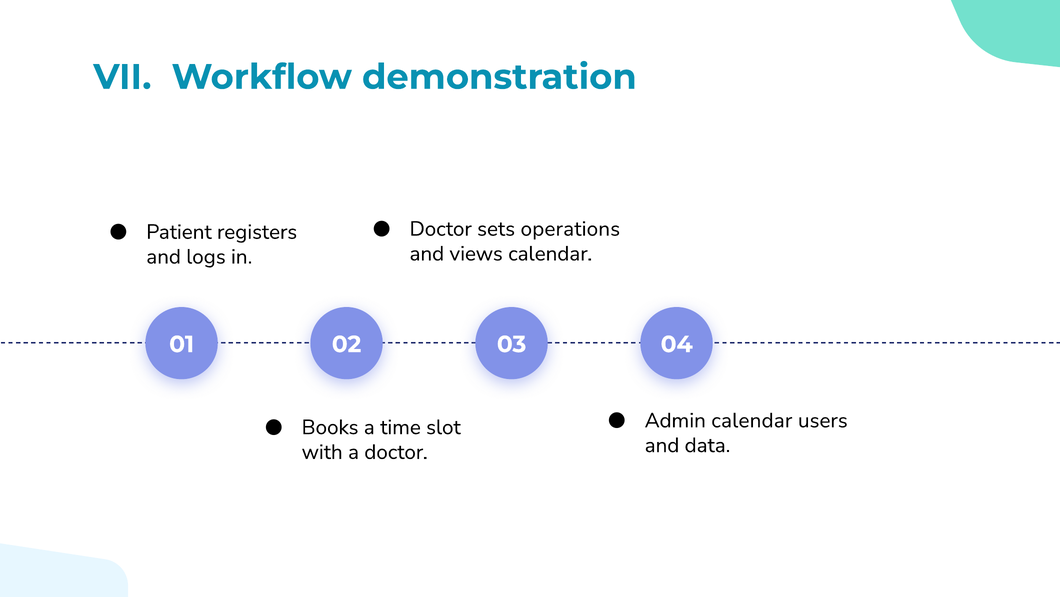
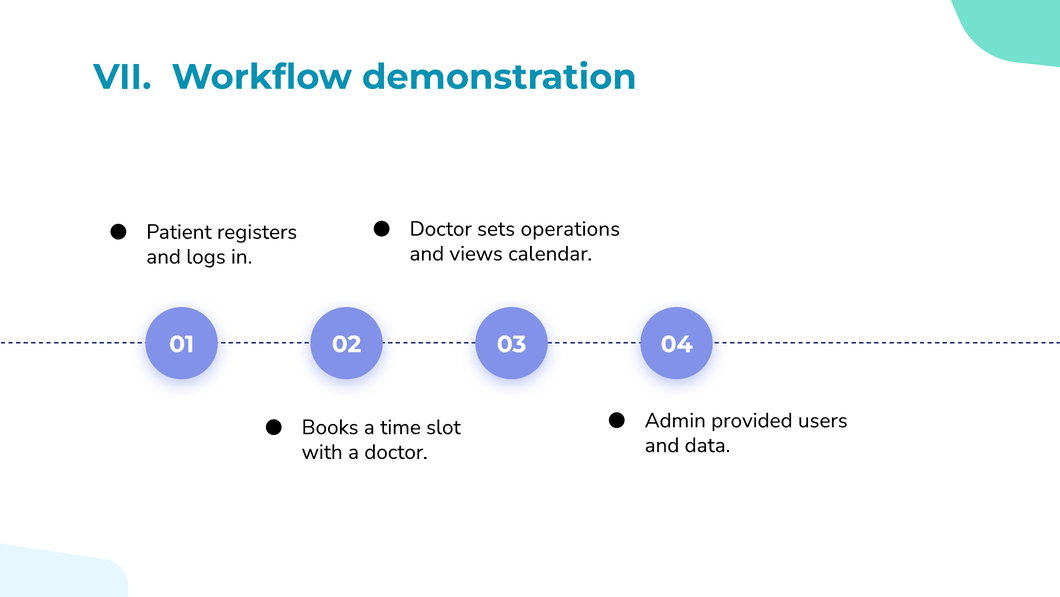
Admin calendar: calendar -> provided
